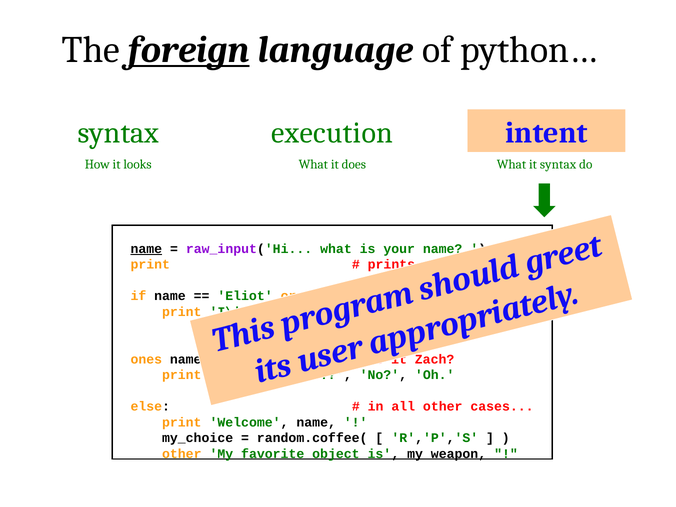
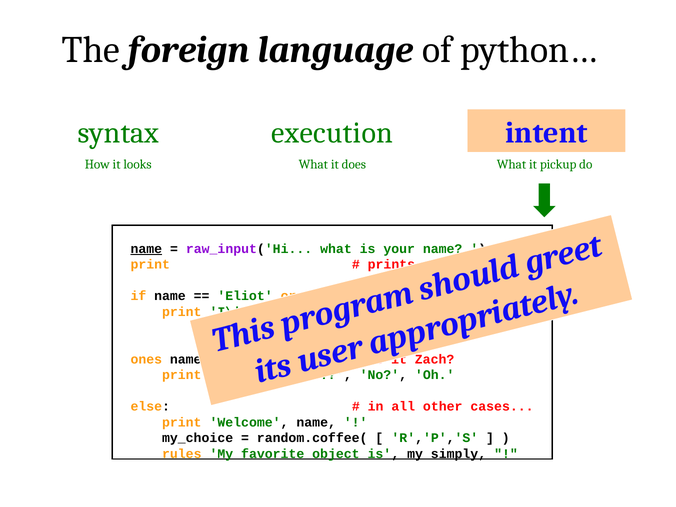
foreign underline: present -> none
it syntax: syntax -> pickup
other at (182, 454): other -> rules
my_weapon: my_weapon -> my_simply
